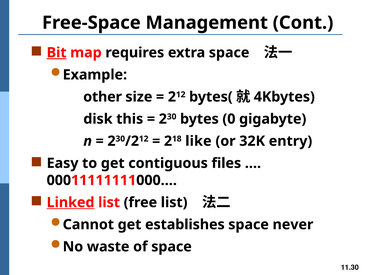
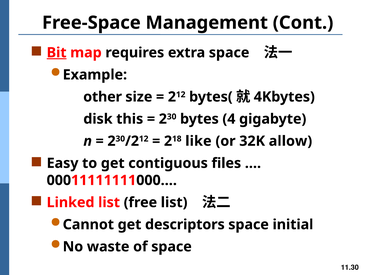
0: 0 -> 4
entry: entry -> allow
Linked underline: present -> none
establishes: establishes -> descriptors
never: never -> initial
